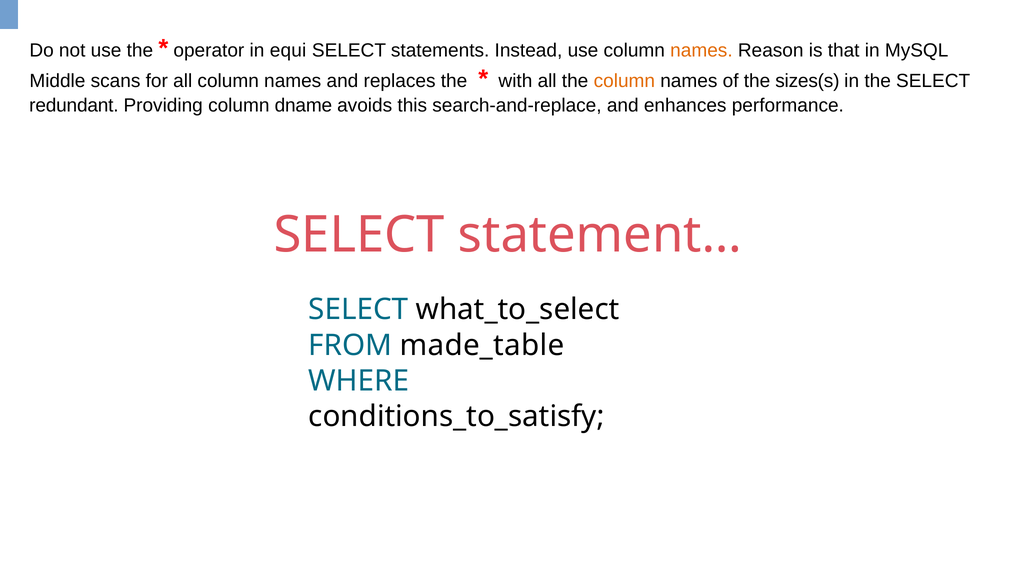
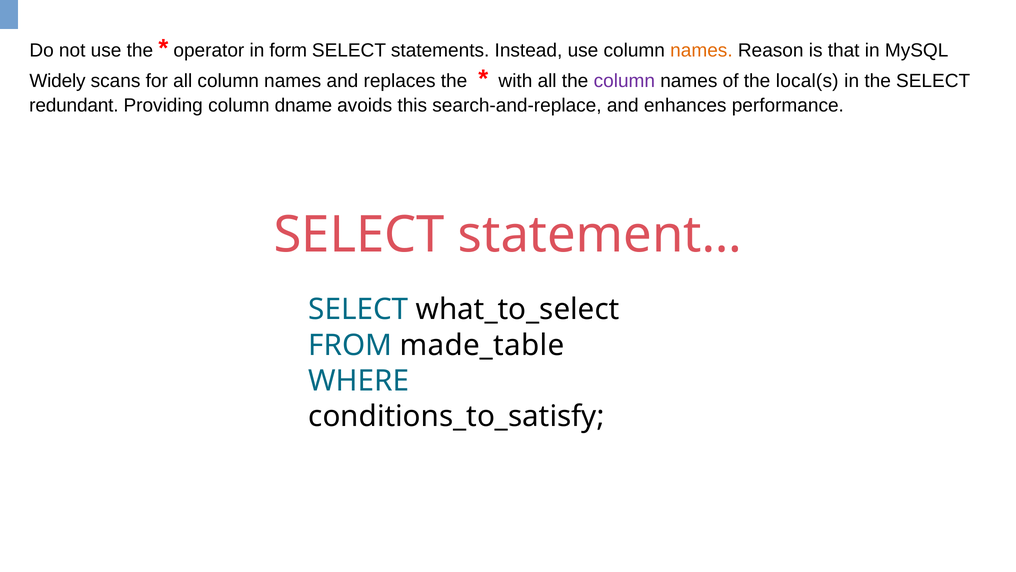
equi: equi -> form
Middle: Middle -> Widely
column at (624, 81) colour: orange -> purple
sizes(s: sizes(s -> local(s
